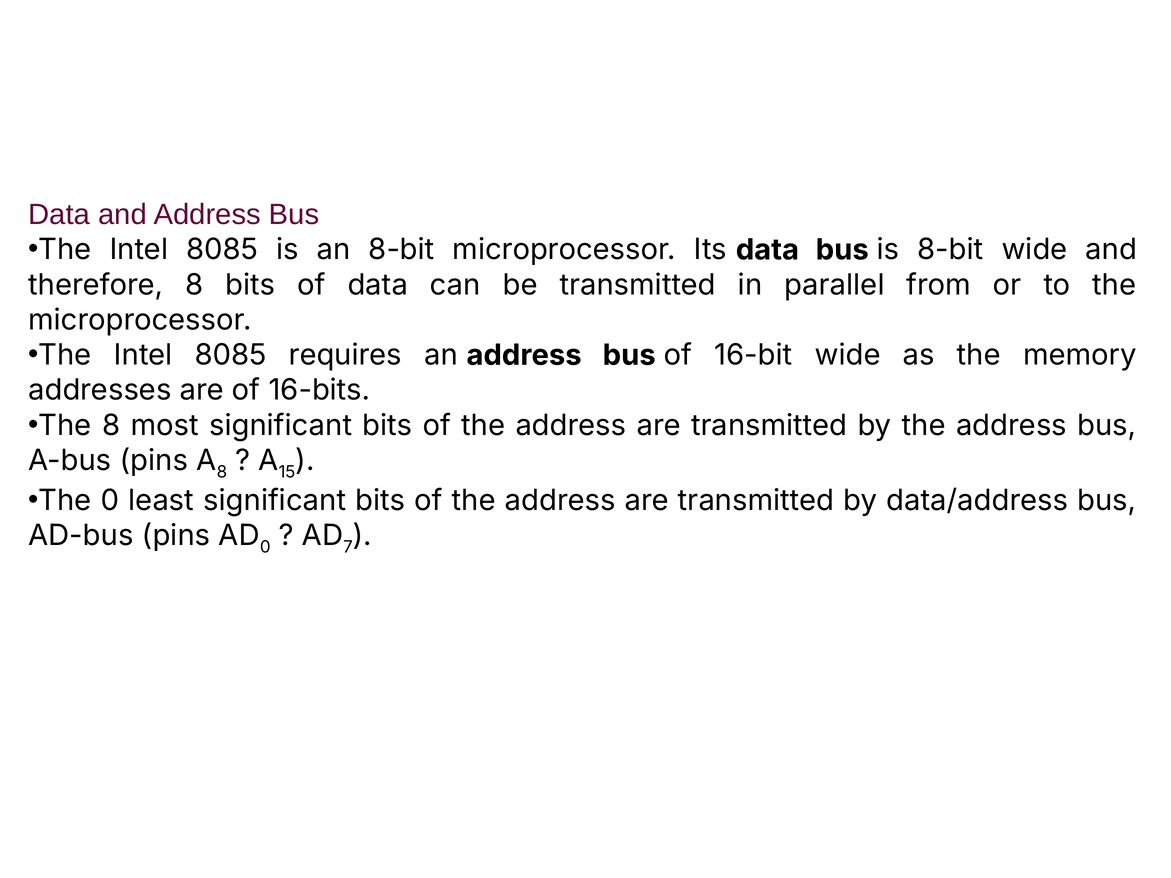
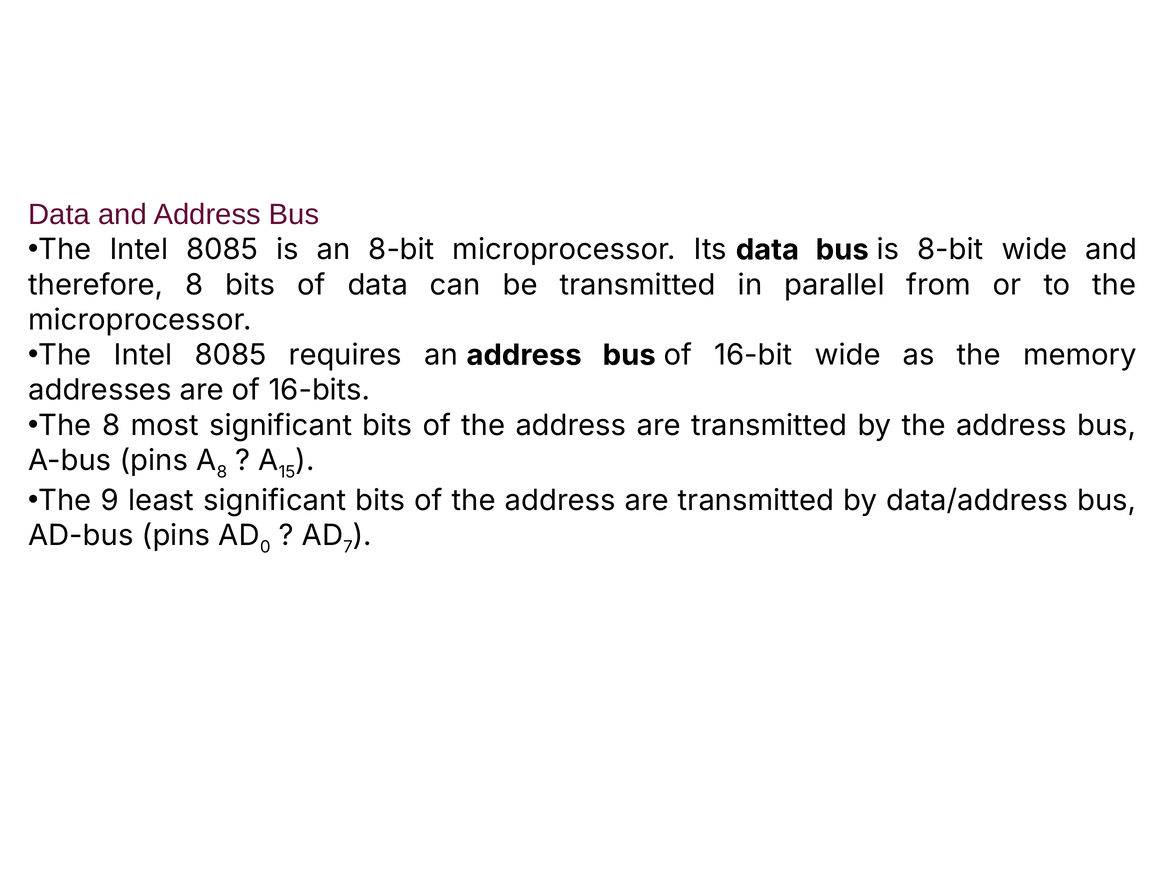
The 0: 0 -> 9
